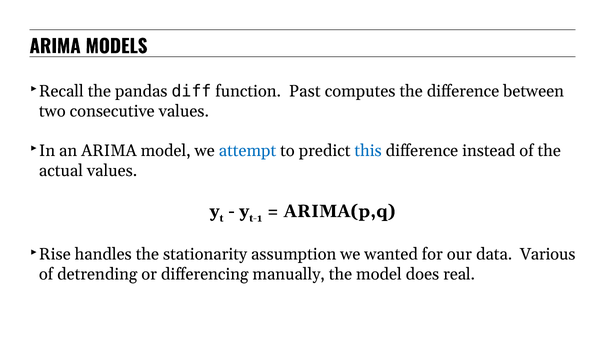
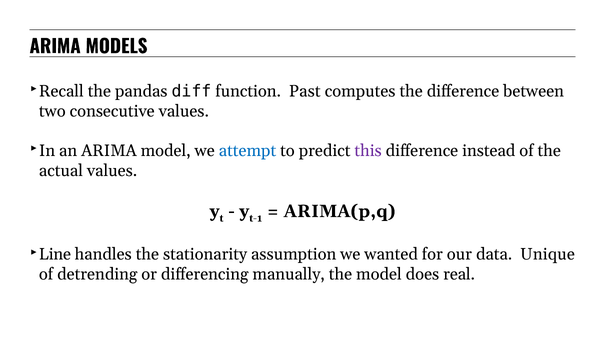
this colour: blue -> purple
Rise: Rise -> Line
Various: Various -> Unique
